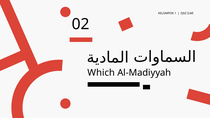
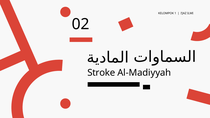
Which: Which -> Stroke
